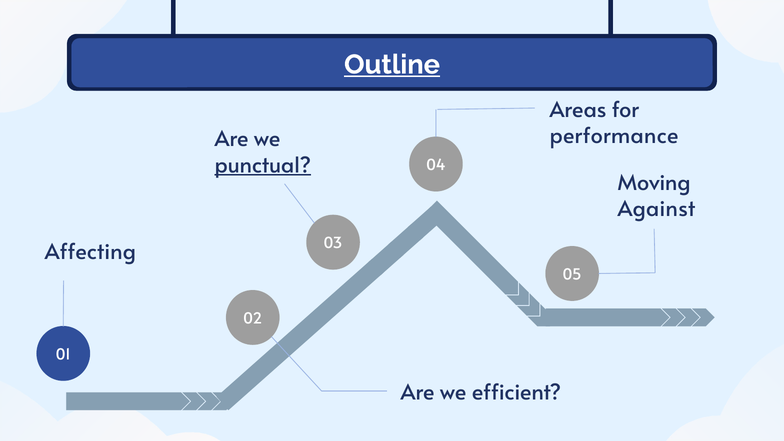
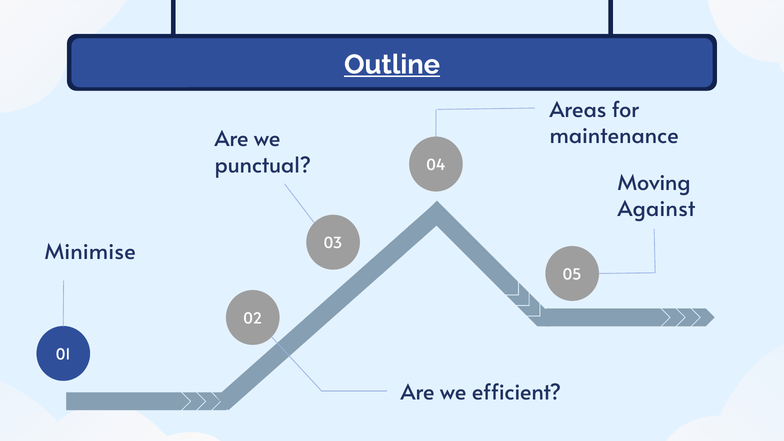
performance: performance -> maintenance
punctual underline: present -> none
Affecting: Affecting -> Minimise
